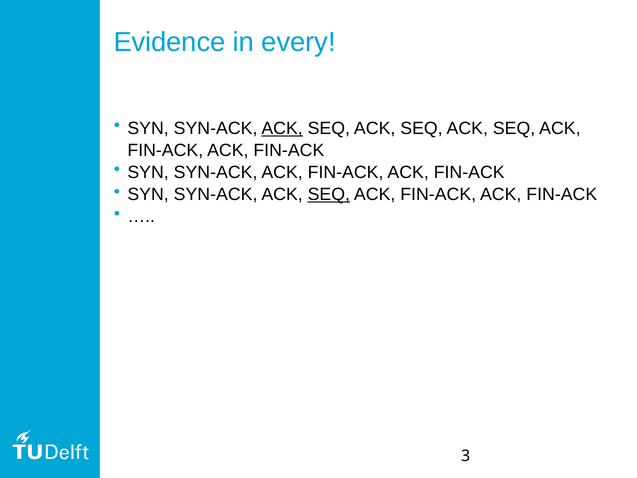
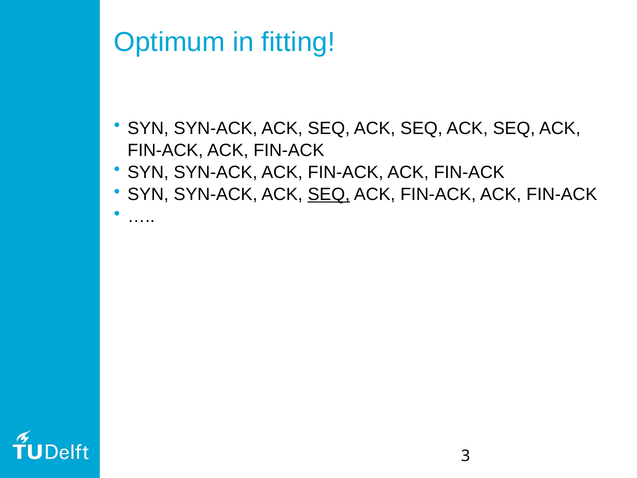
Evidence: Evidence -> Optimum
every: every -> fitting
ACK at (282, 128) underline: present -> none
